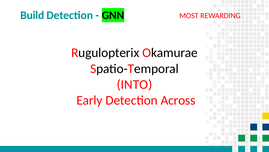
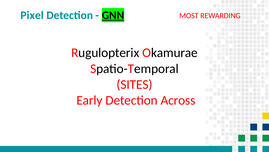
Build: Build -> Pixel
GNN underline: none -> present
INTO: INTO -> SITES
